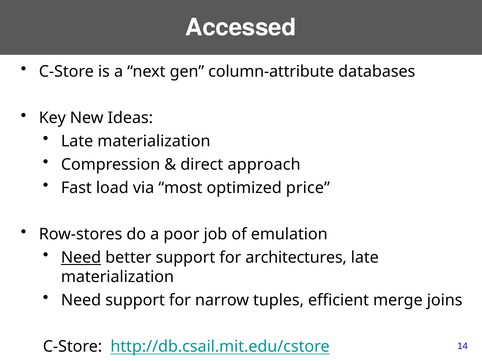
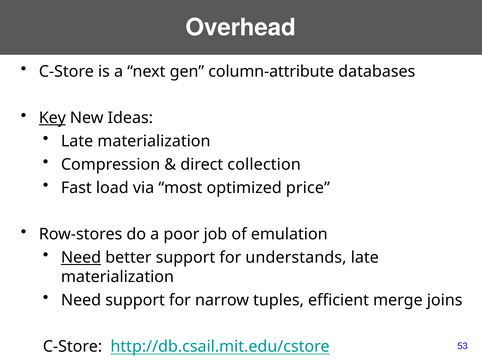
Accessed: Accessed -> Overhead
Key underline: none -> present
approach: approach -> collection
architectures: architectures -> understands
14: 14 -> 53
